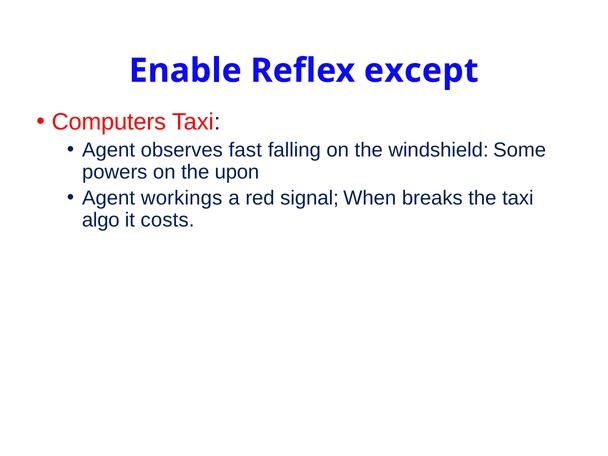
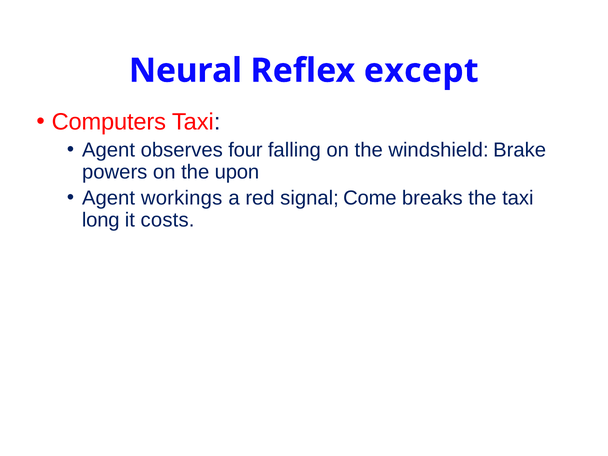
Enable: Enable -> Neural
fast: fast -> four
Some: Some -> Brake
When: When -> Come
algo: algo -> long
